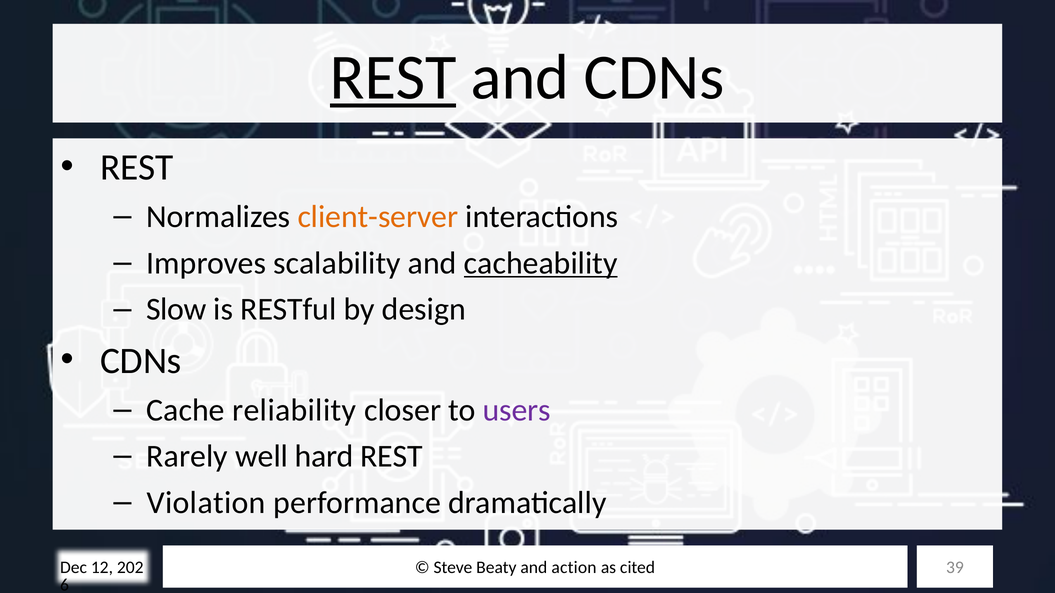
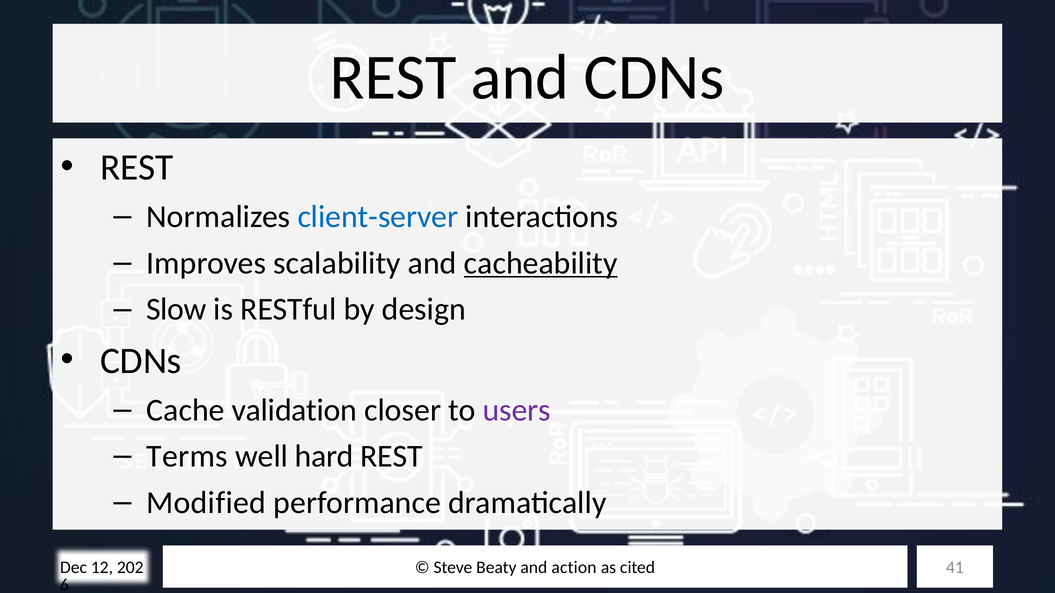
REST at (393, 78) underline: present -> none
client-server colour: orange -> blue
reliability: reliability -> validation
Rarely: Rarely -> Terms
Violation: Violation -> Modified
39: 39 -> 41
